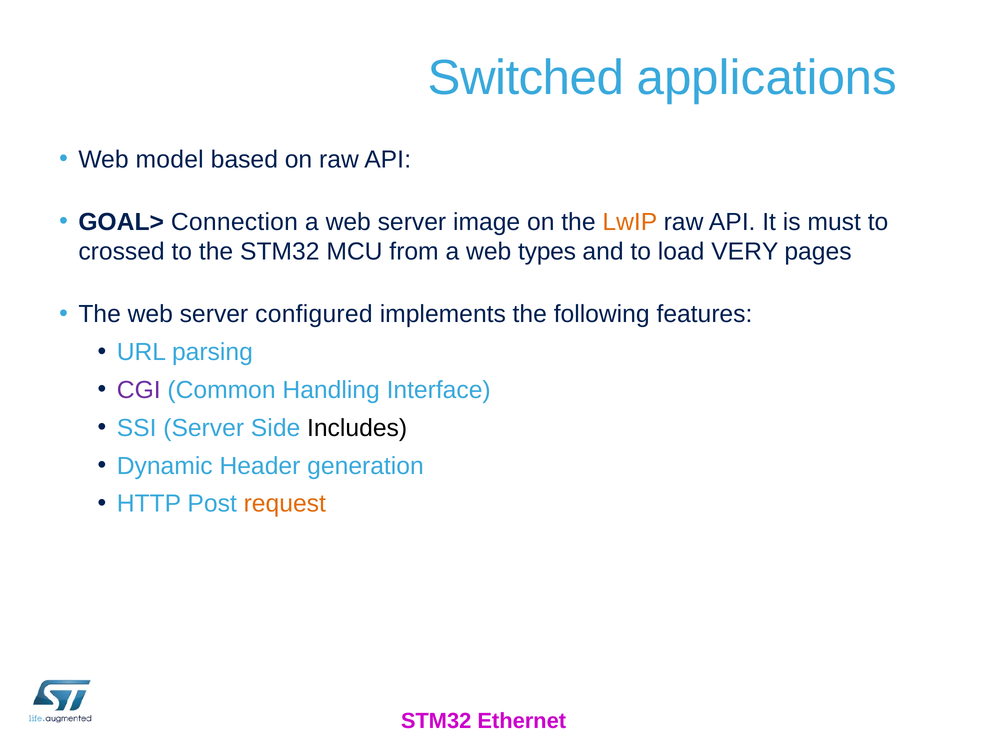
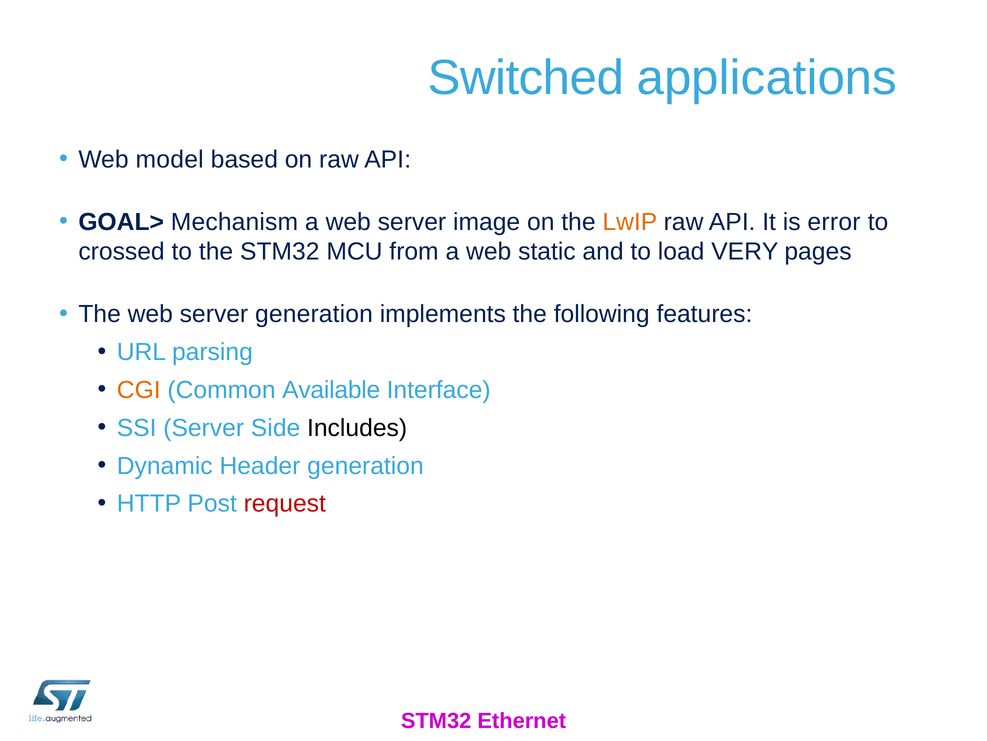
Connection: Connection -> Mechanism
must: must -> error
types: types -> static
server configured: configured -> generation
CGI colour: purple -> orange
Handling: Handling -> Available
request colour: orange -> red
